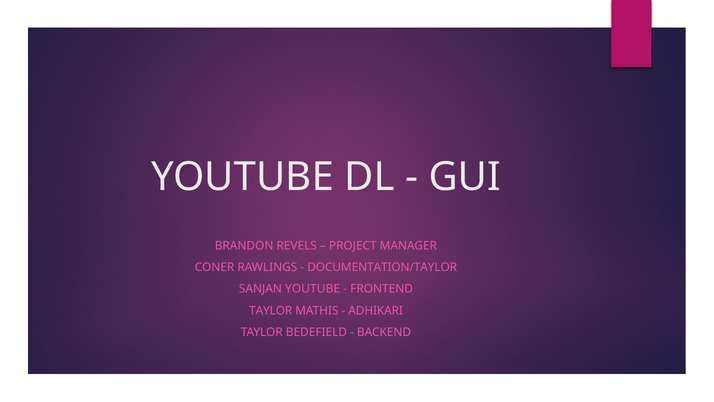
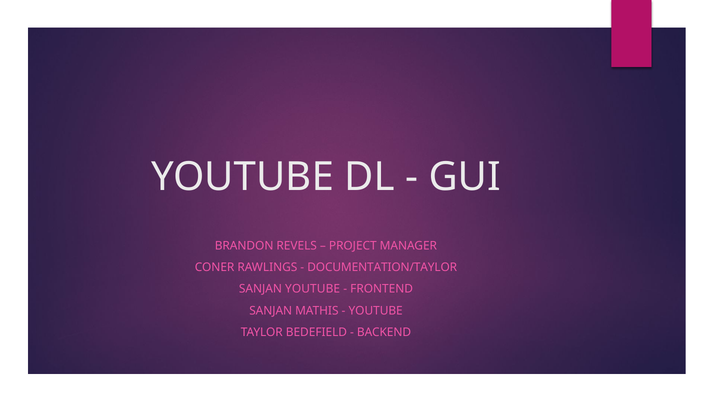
TAYLOR at (271, 311): TAYLOR -> SANJAN
ADHIKARI at (376, 311): ADHIKARI -> YOUTUBE
